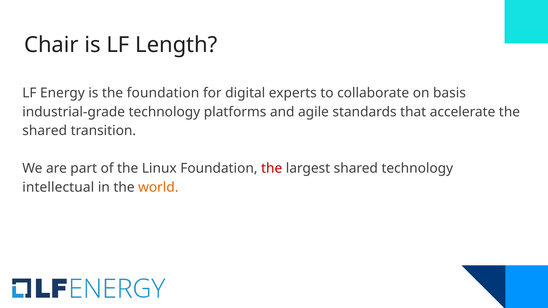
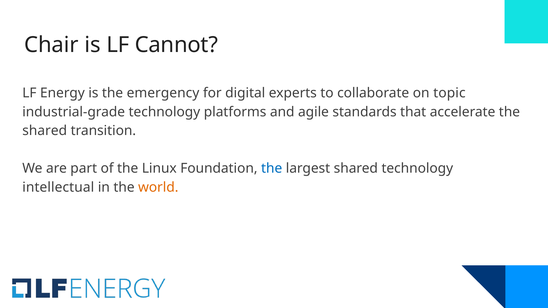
Length: Length -> Cannot
the foundation: foundation -> emergency
basis: basis -> topic
the at (272, 169) colour: red -> blue
